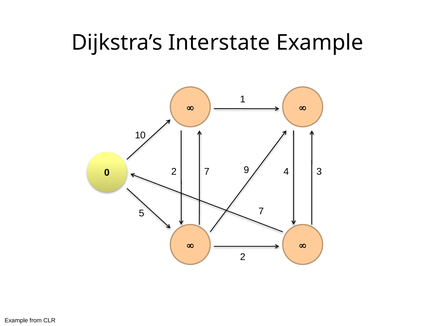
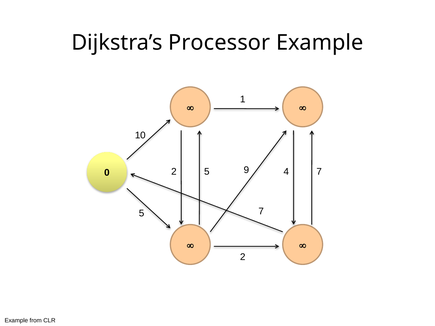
Interstate: Interstate -> Processor
2 7: 7 -> 5
4 3: 3 -> 7
